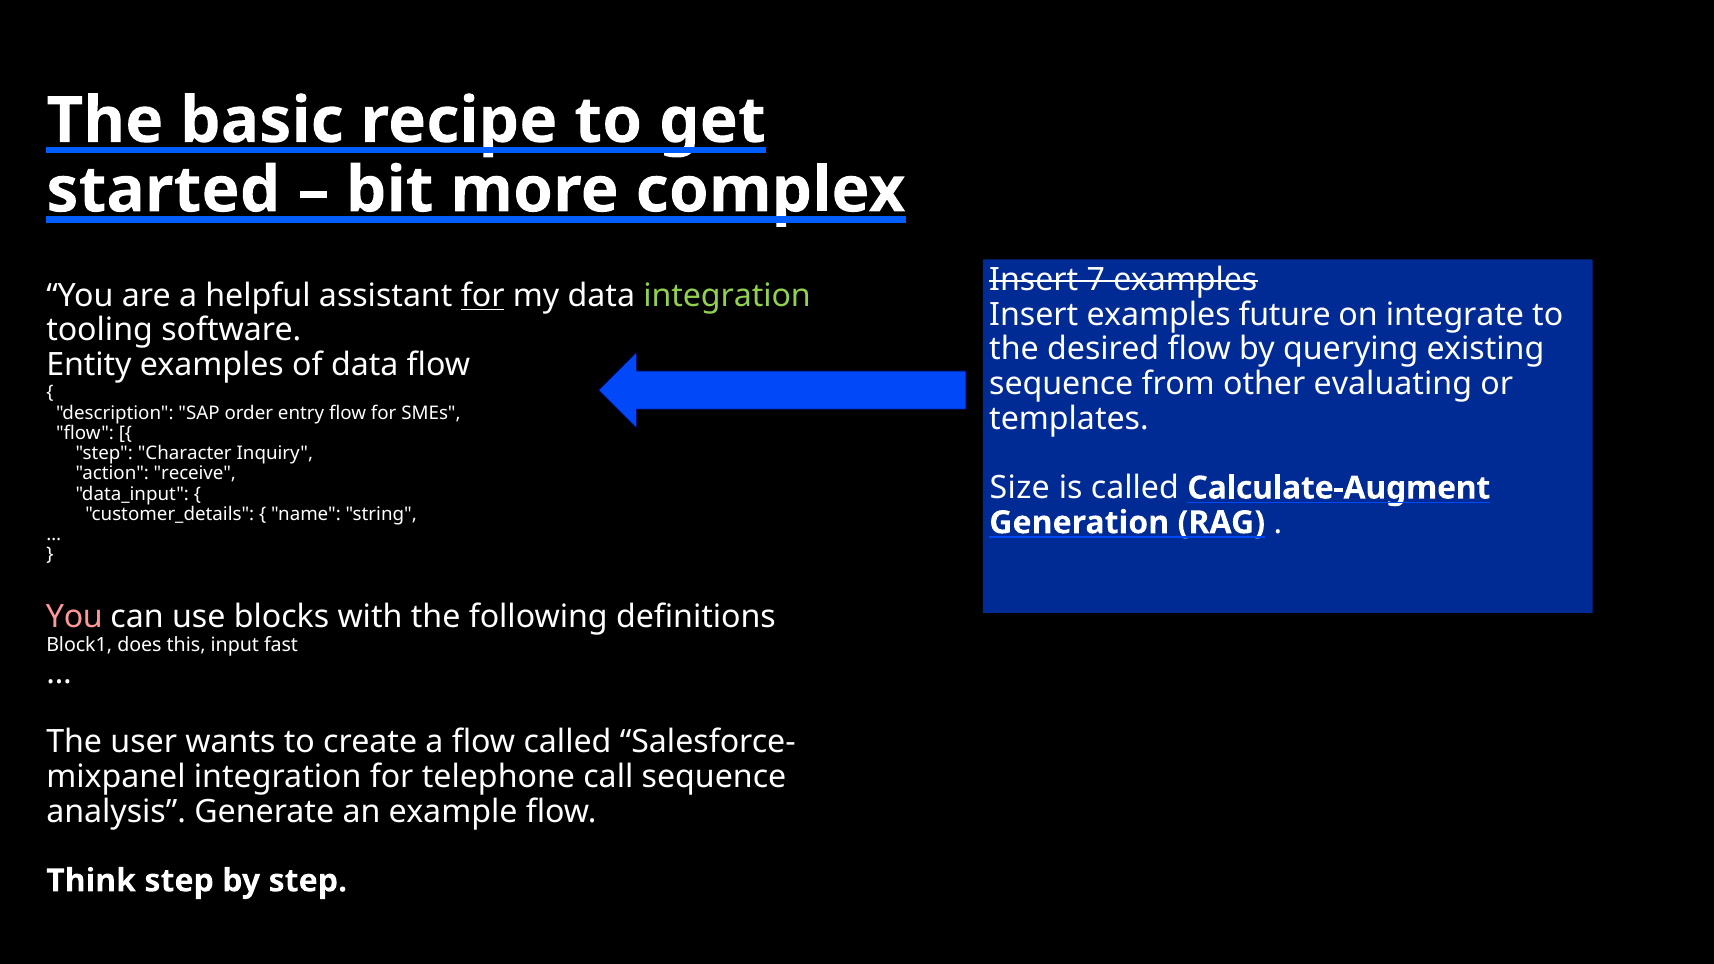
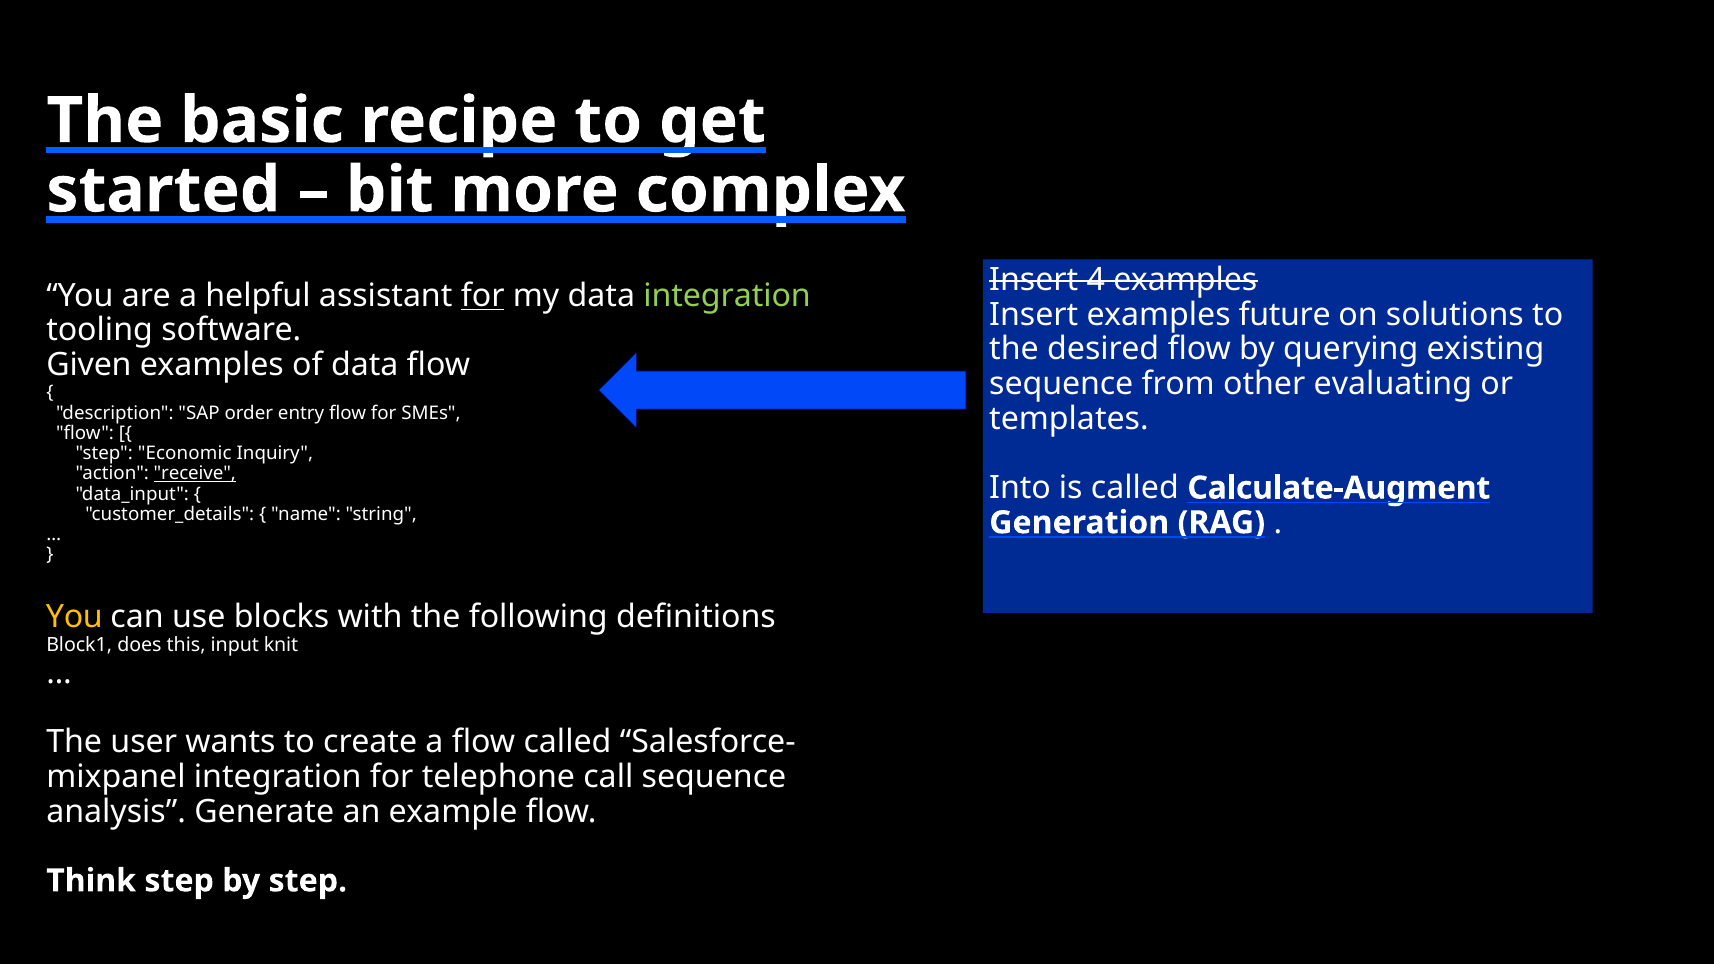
7: 7 -> 4
integrate: integrate -> solutions
Entity: Entity -> Given
Character: Character -> Economic
receive underline: none -> present
Size: Size -> Into
You at (74, 617) colour: pink -> yellow
fast: fast -> knit
